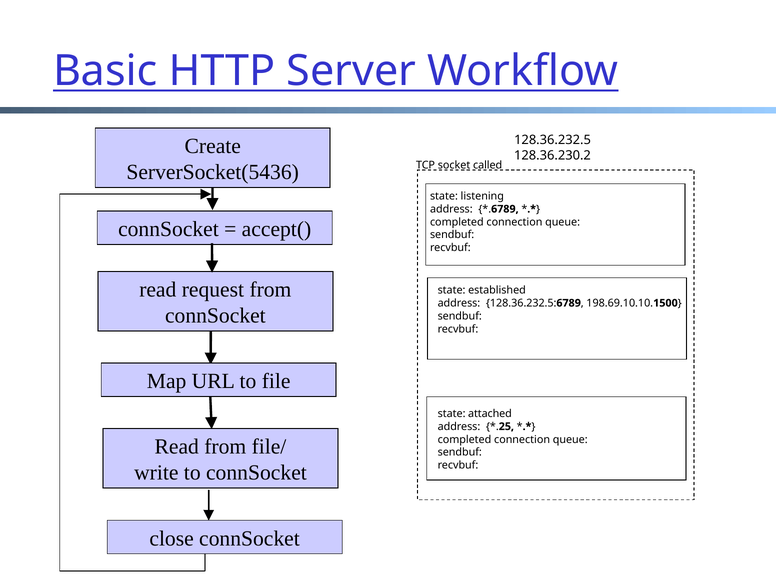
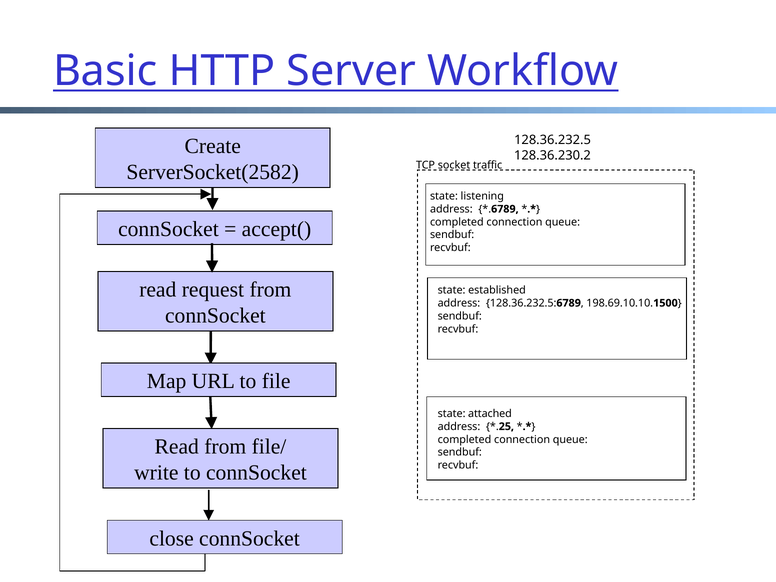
called: called -> traffic
ServerSocket(5436: ServerSocket(5436 -> ServerSocket(2582
